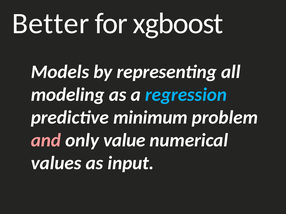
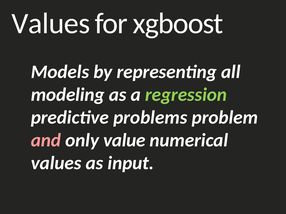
Better at (51, 24): Better -> Values
regression colour: light blue -> light green
minimum: minimum -> problems
